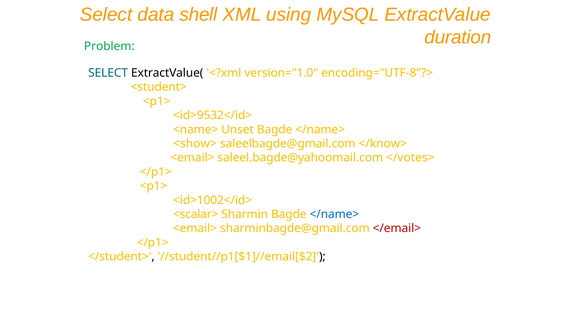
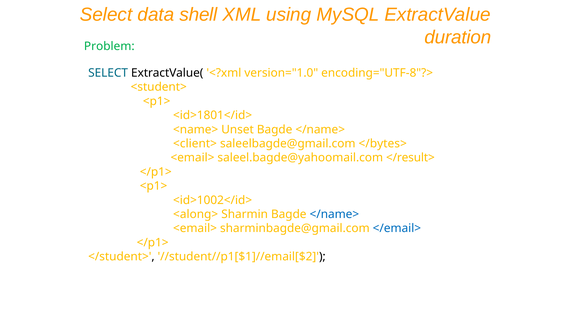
<id>9532</id>: <id>9532</id> -> <id>1801</id>
<show>: <show> -> <client>
</know>: </know> -> </bytes>
</votes>: </votes> -> </result>
<scalar>: <scalar> -> <along>
</email> colour: red -> blue
